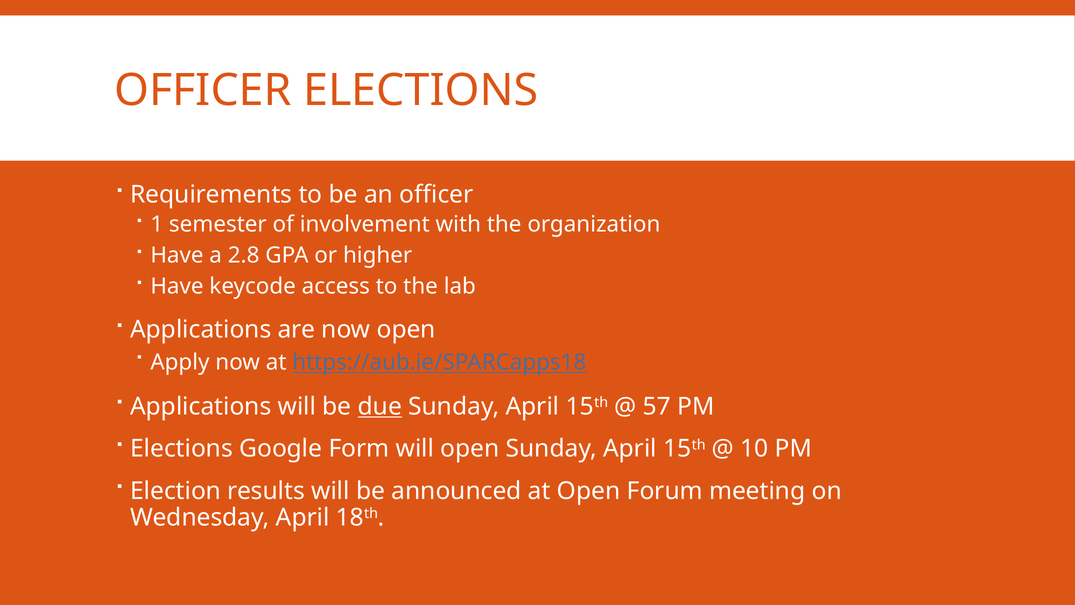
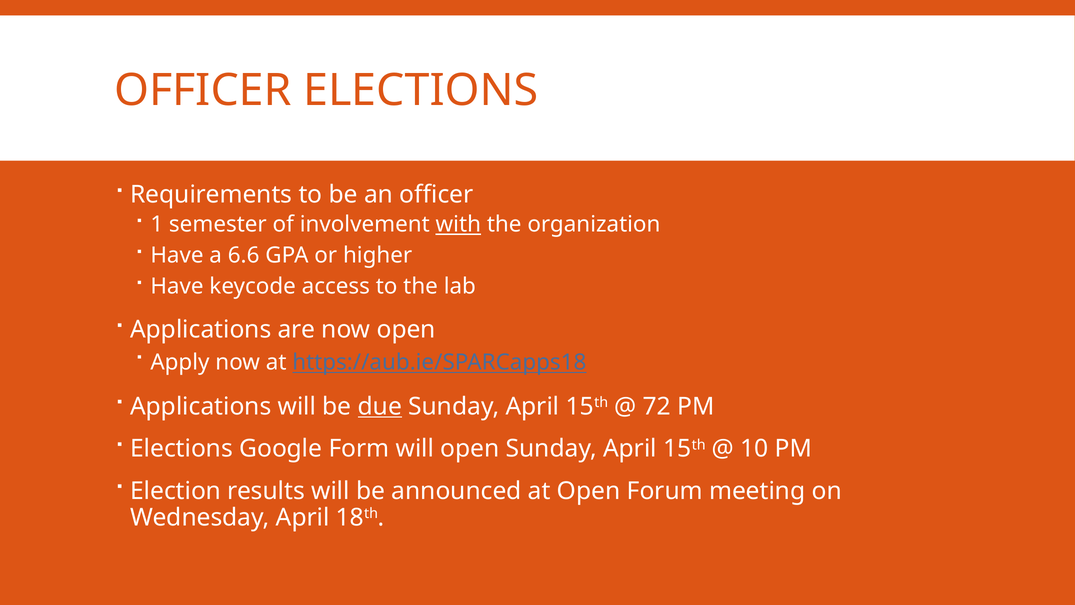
with underline: none -> present
2.8: 2.8 -> 6.6
57: 57 -> 72
